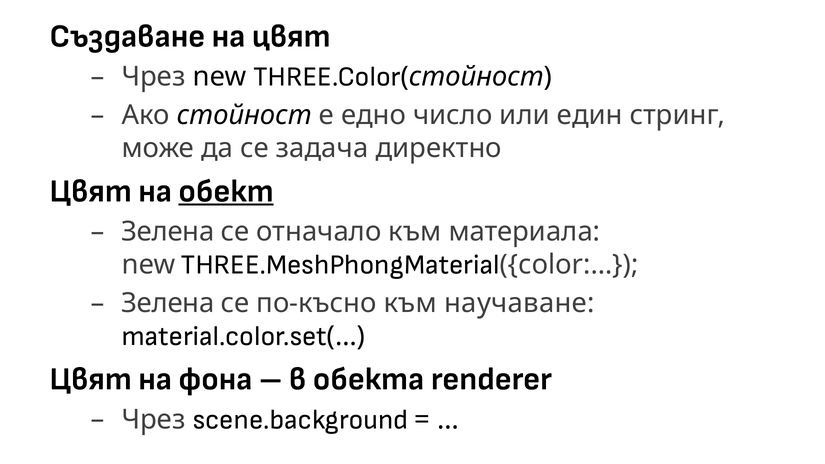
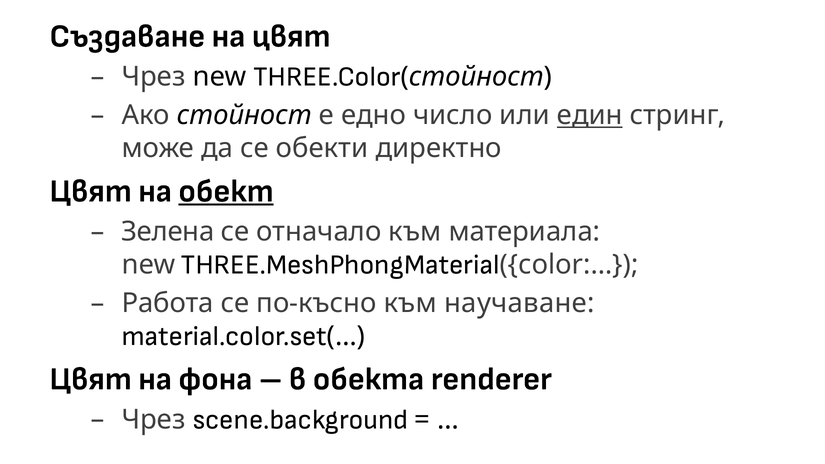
един underline: none -> present
задача: задача -> обекти
Зелена at (168, 303): Зелена -> Работа
